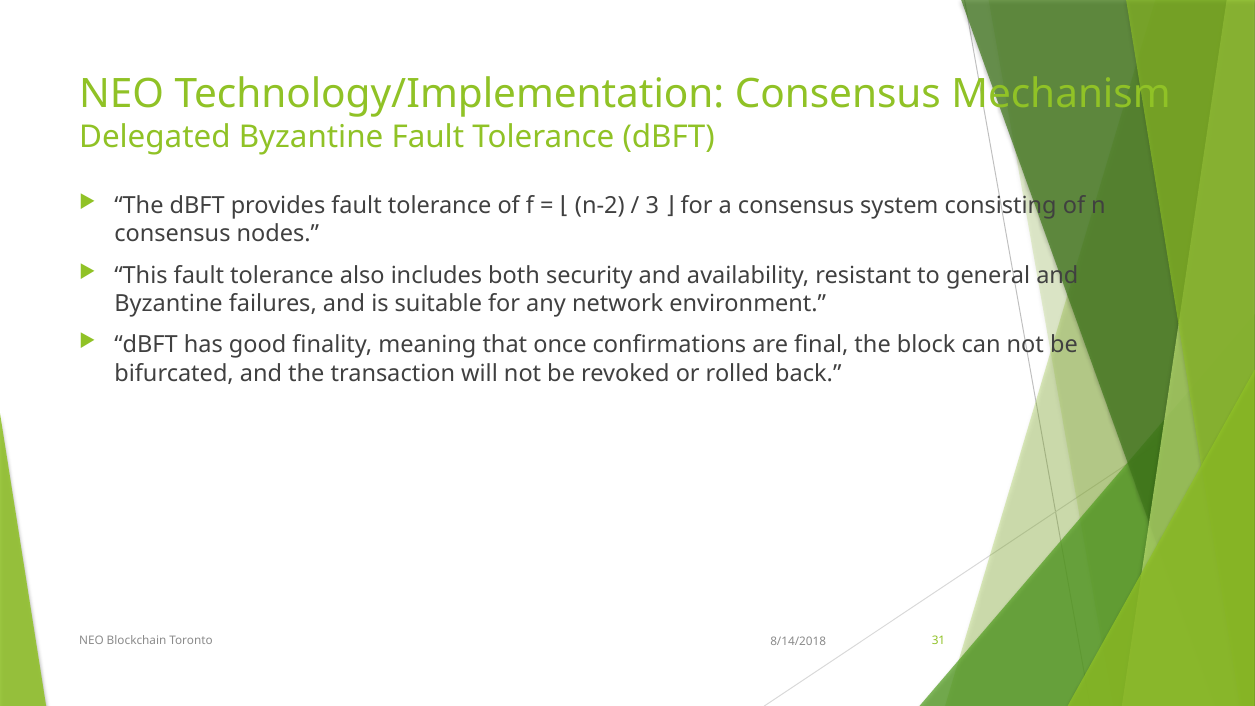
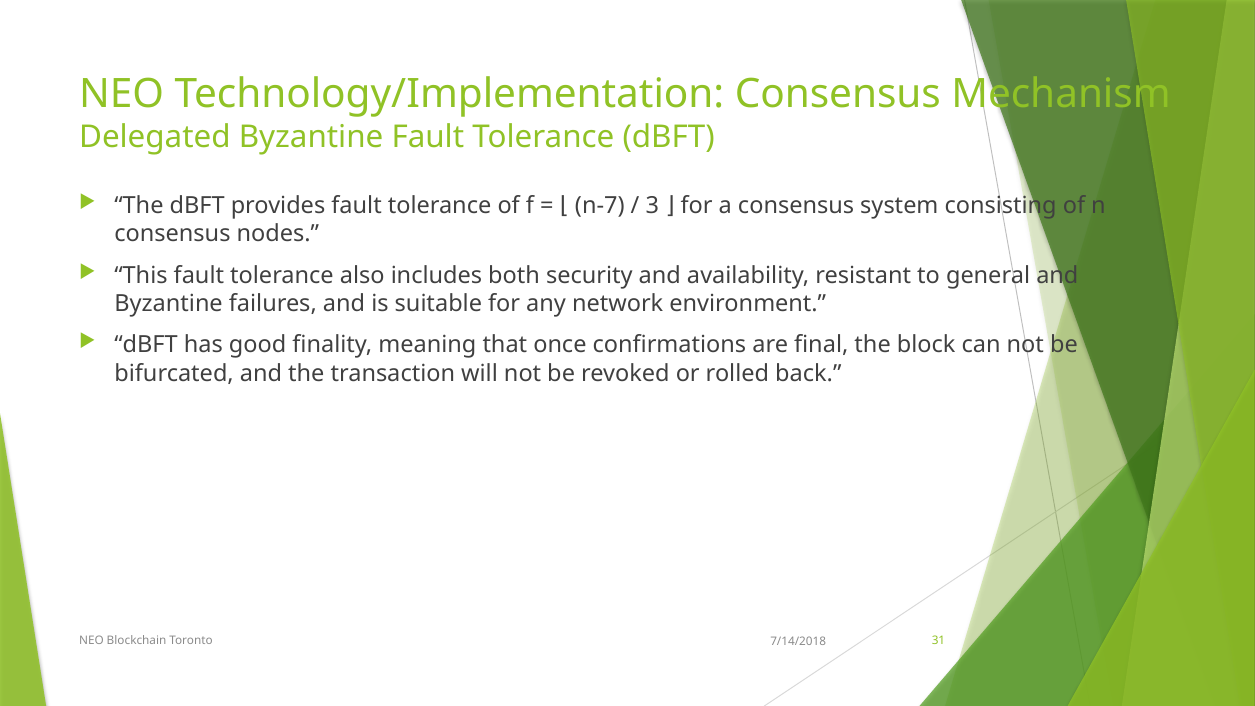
n-2: n-2 -> n-7
8/14/2018: 8/14/2018 -> 7/14/2018
